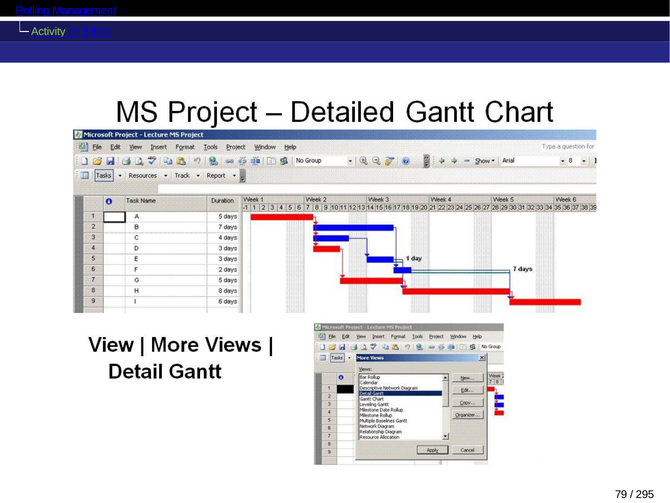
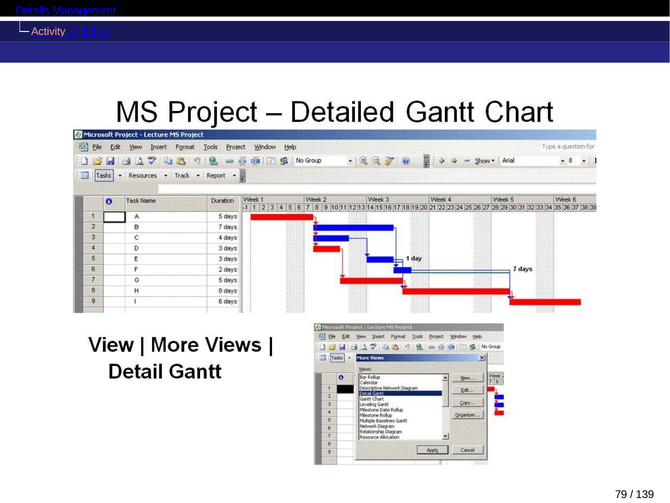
Rolling: Rolling -> Details
Activity colour: light green -> pink
295: 295 -> 139
